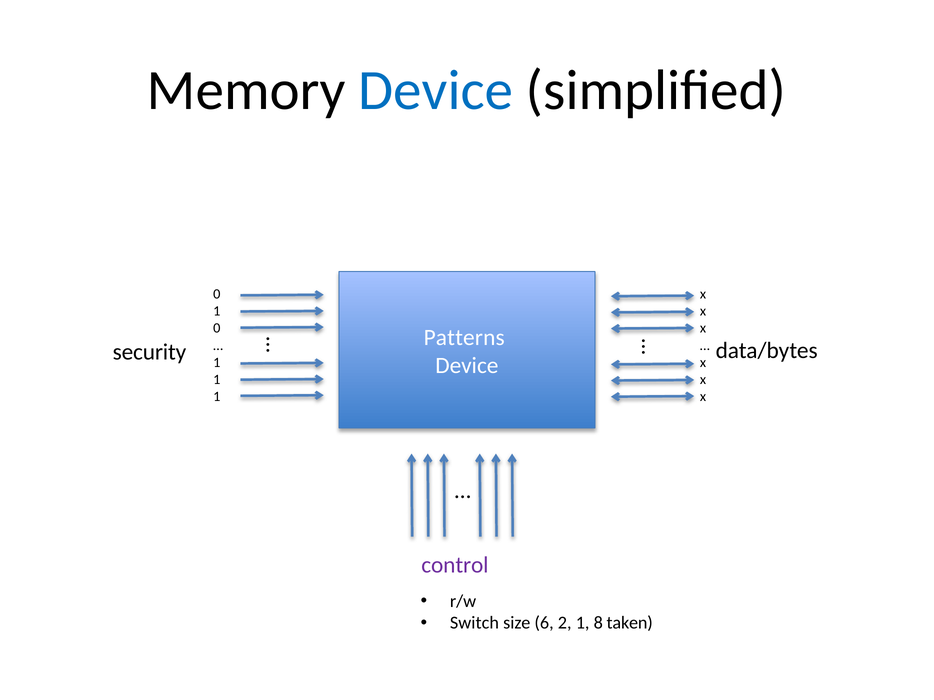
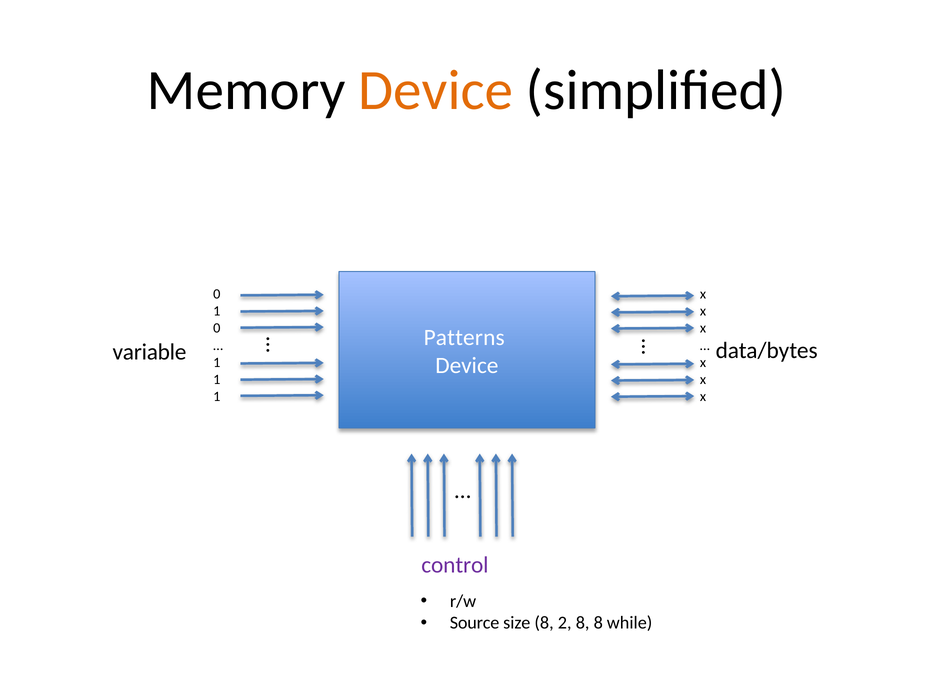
Device at (436, 90) colour: blue -> orange
security: security -> variable
Switch: Switch -> Source
size 6: 6 -> 8
2 1: 1 -> 8
taken: taken -> while
